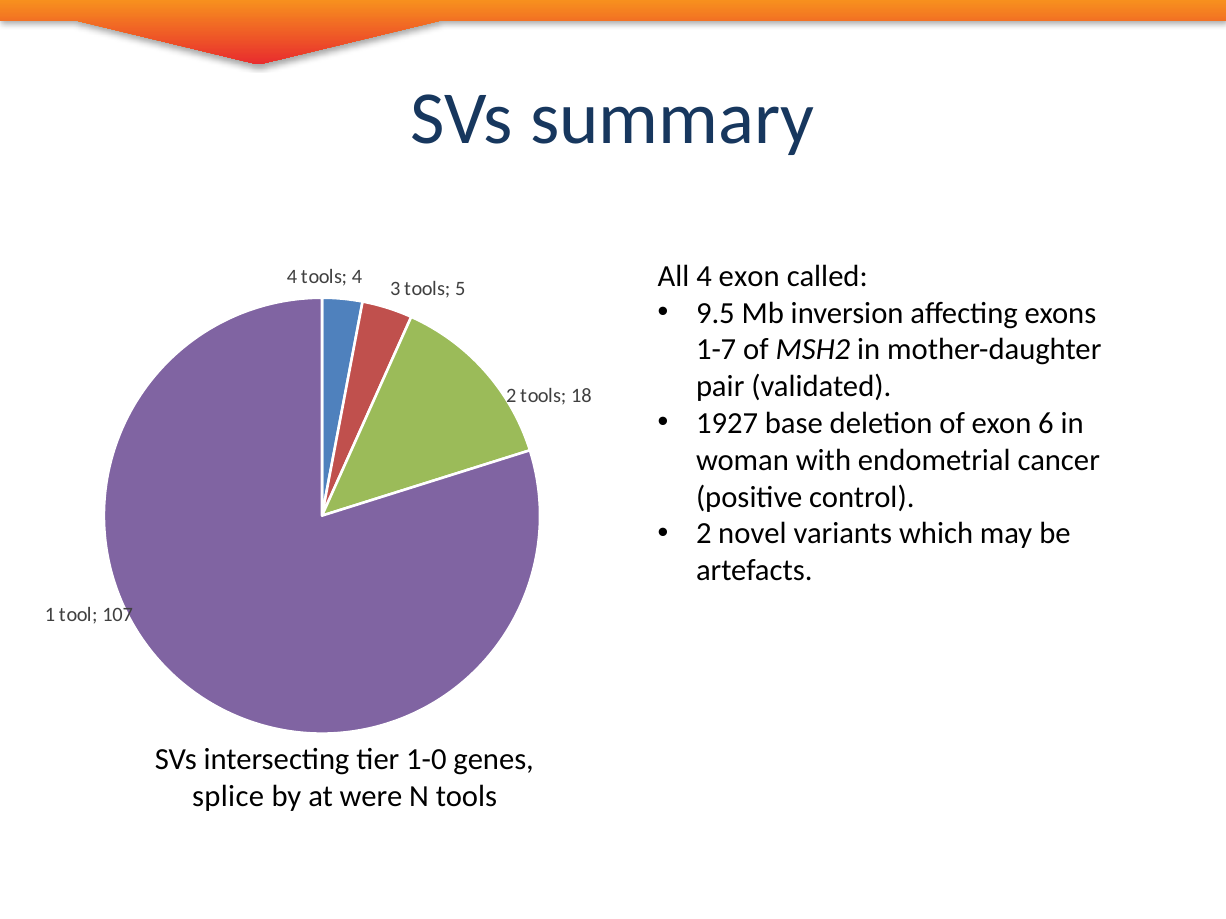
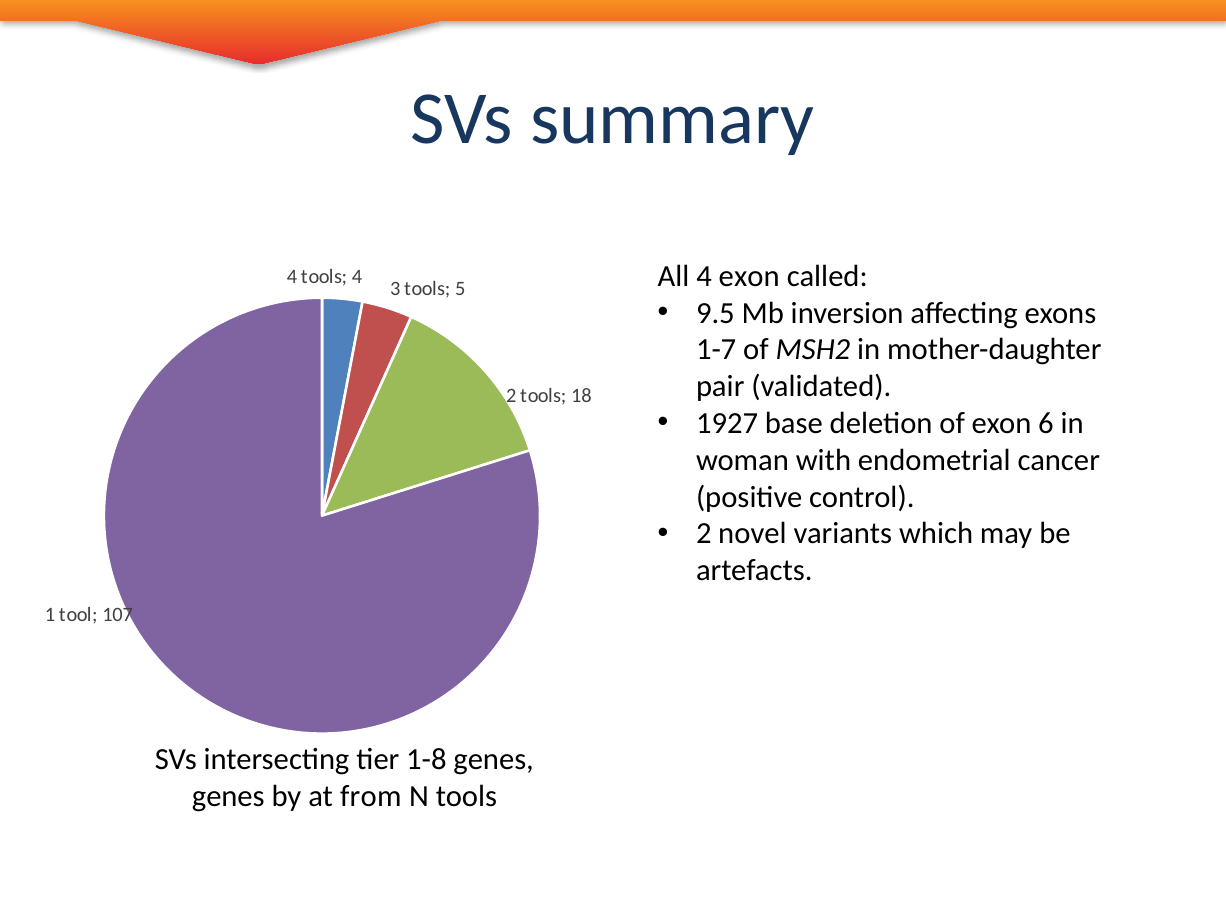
1-0: 1-0 -> 1-8
splice at (228, 797): splice -> genes
were: were -> from
